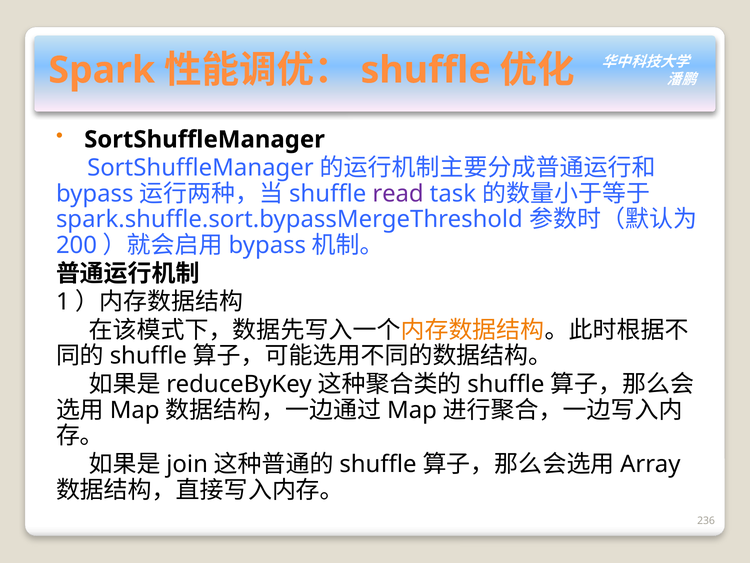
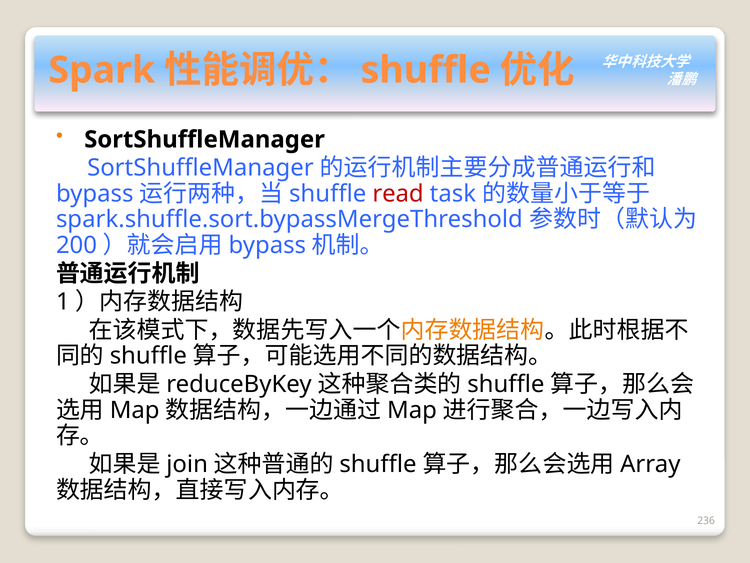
read colour: purple -> red
